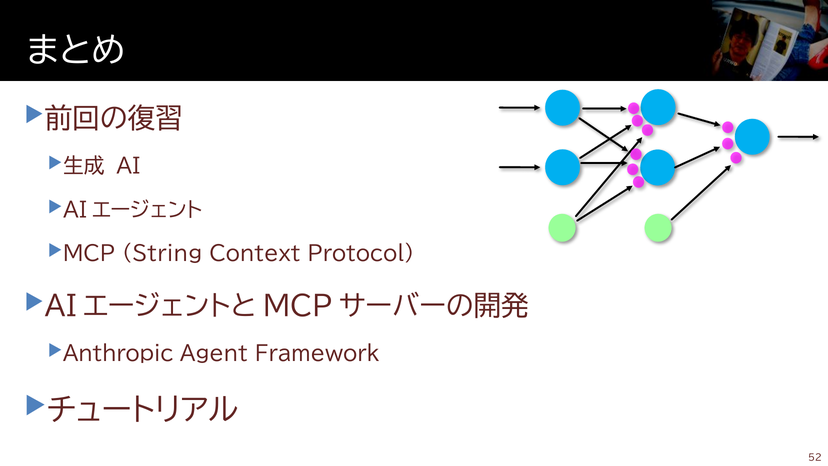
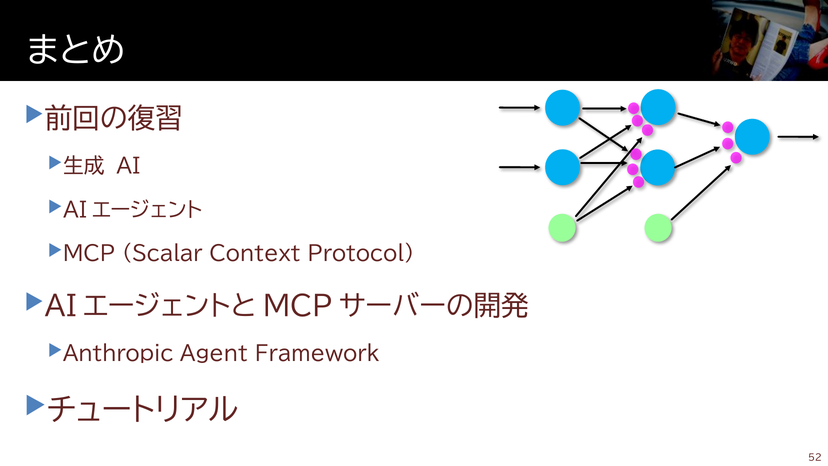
String: String -> Scalar
